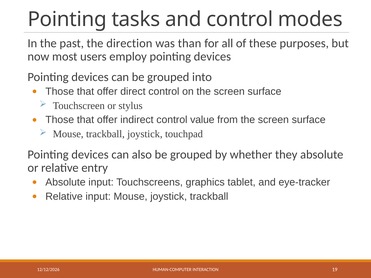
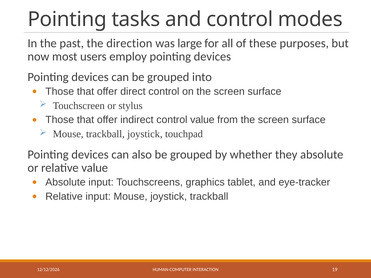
than: than -> large
relative entry: entry -> value
